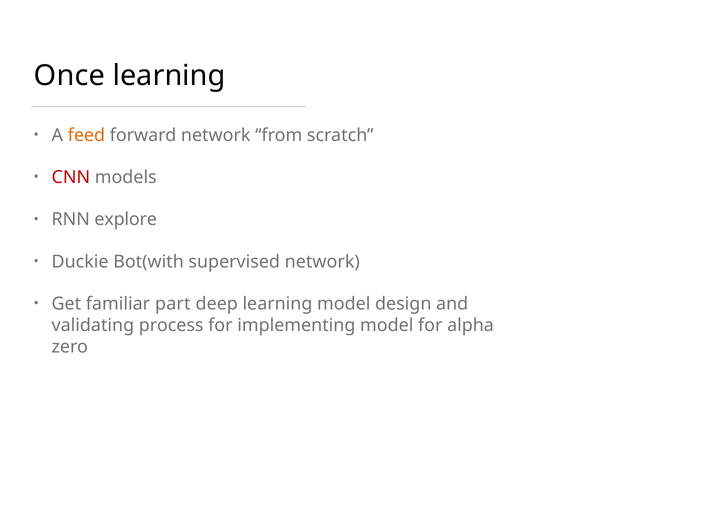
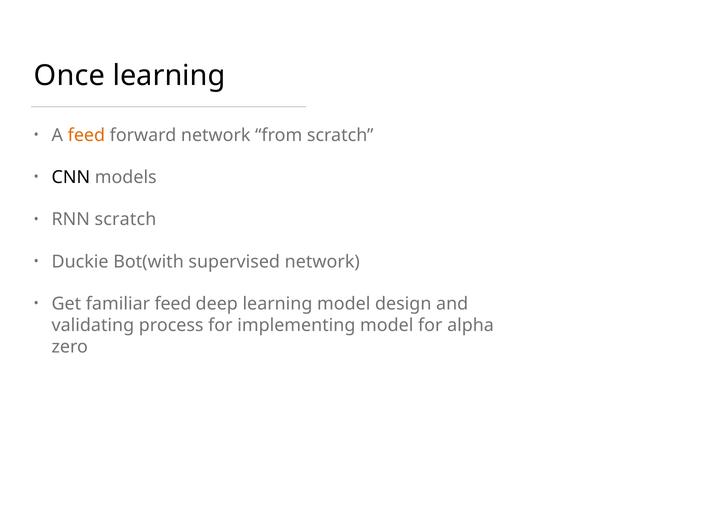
CNN colour: red -> black
RNN explore: explore -> scratch
familiar part: part -> feed
